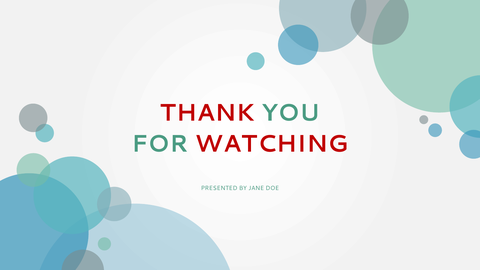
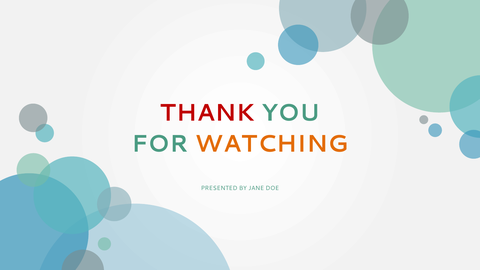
WATCHING colour: red -> orange
